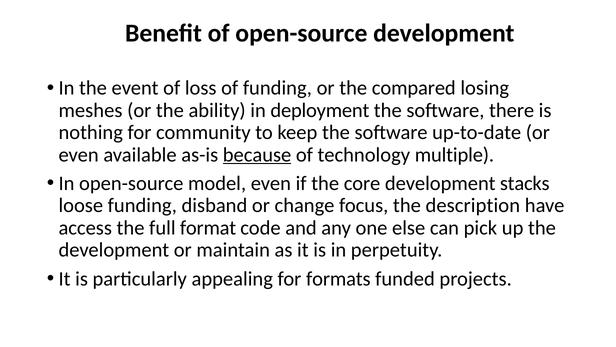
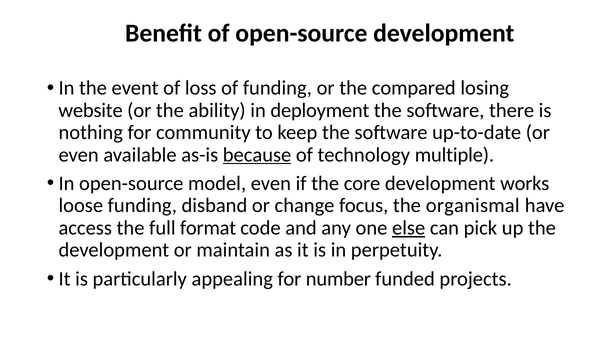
meshes: meshes -> website
stacks: stacks -> works
description: description -> organismal
else underline: none -> present
formats: formats -> number
